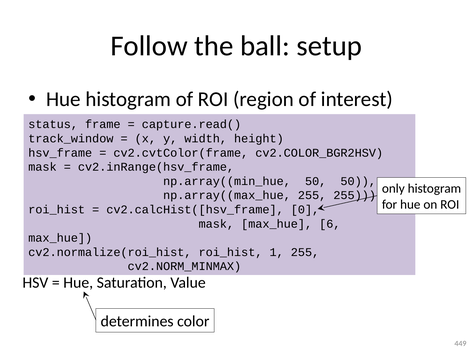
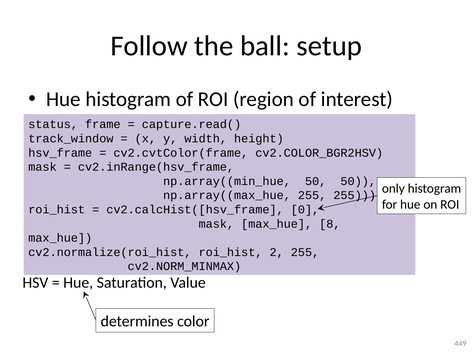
6: 6 -> 8
1: 1 -> 2
